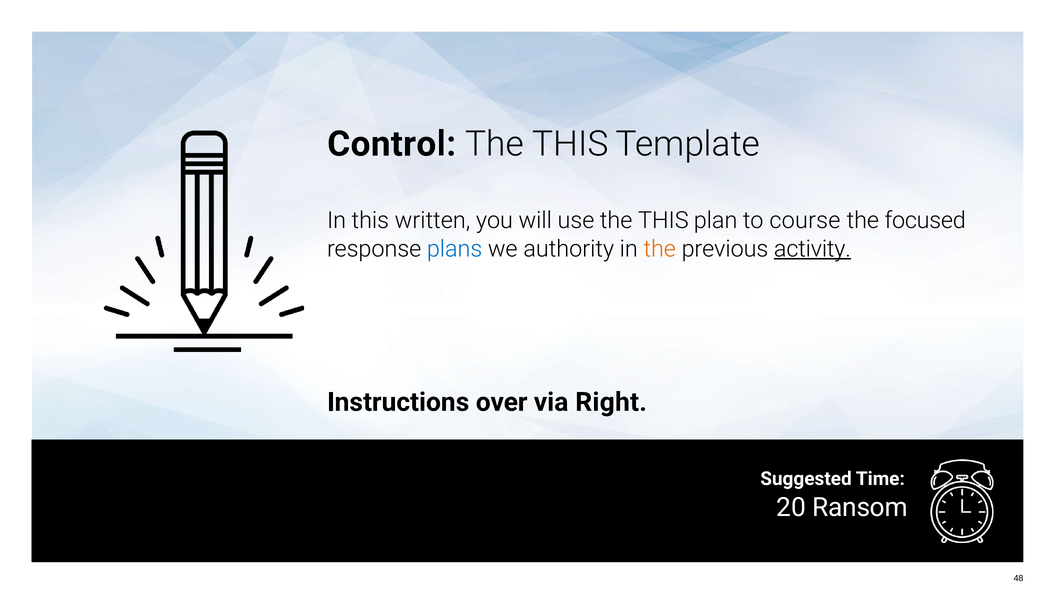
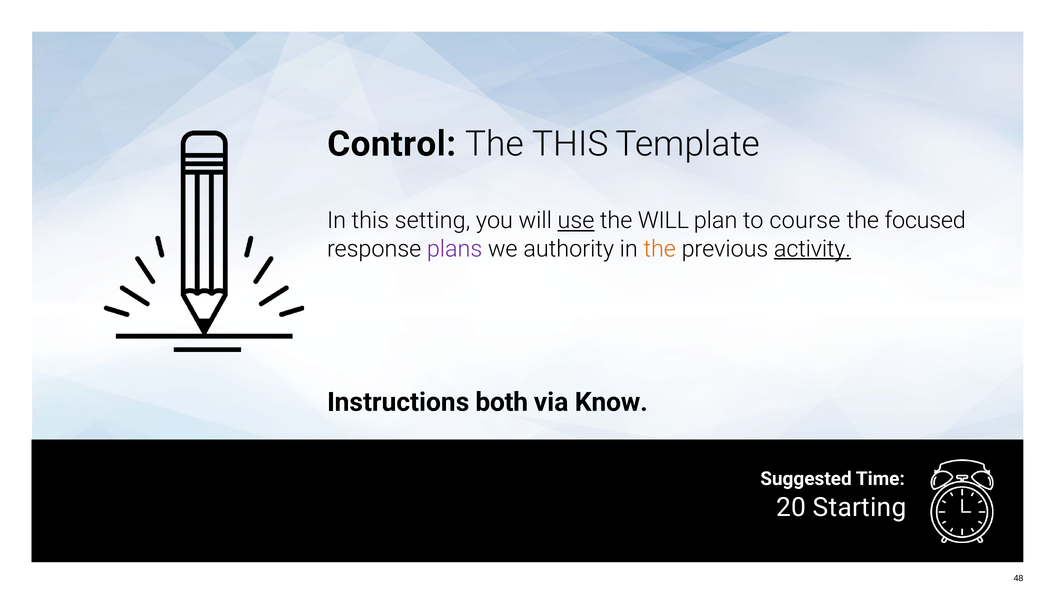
written: written -> setting
use underline: none -> present
THIS at (663, 220): THIS -> WILL
plans colour: blue -> purple
over: over -> both
Right: Right -> Know
Ransom: Ransom -> Starting
